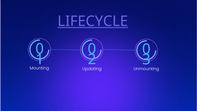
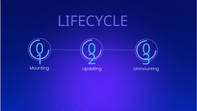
LIFECYCLE underline: present -> none
